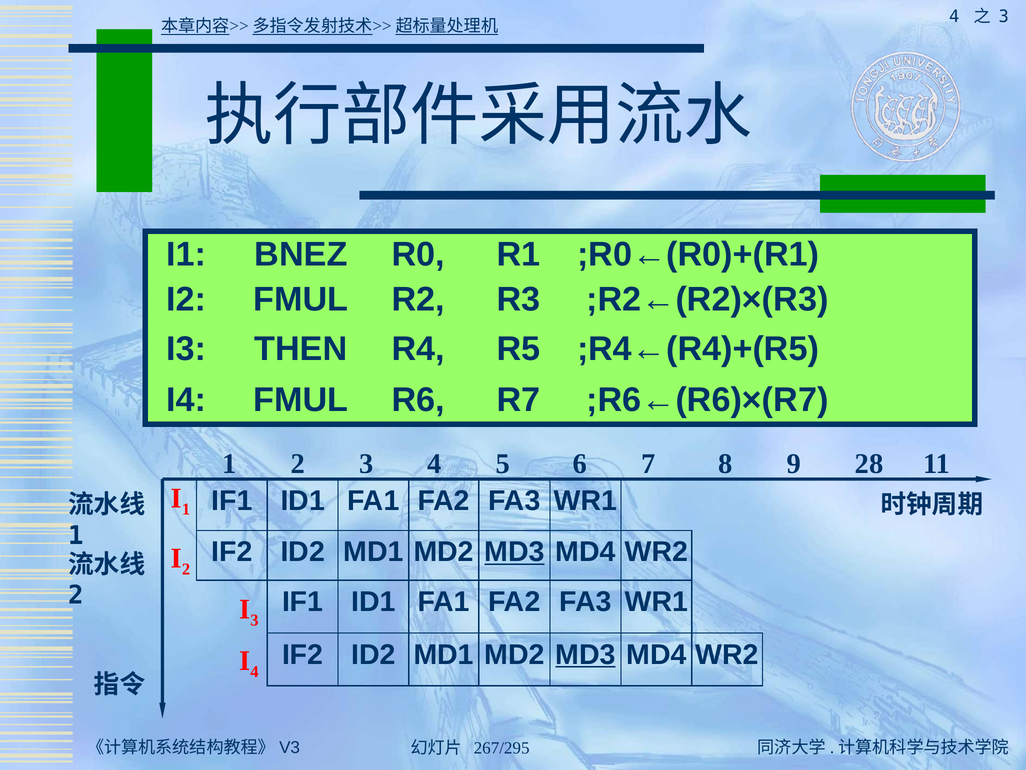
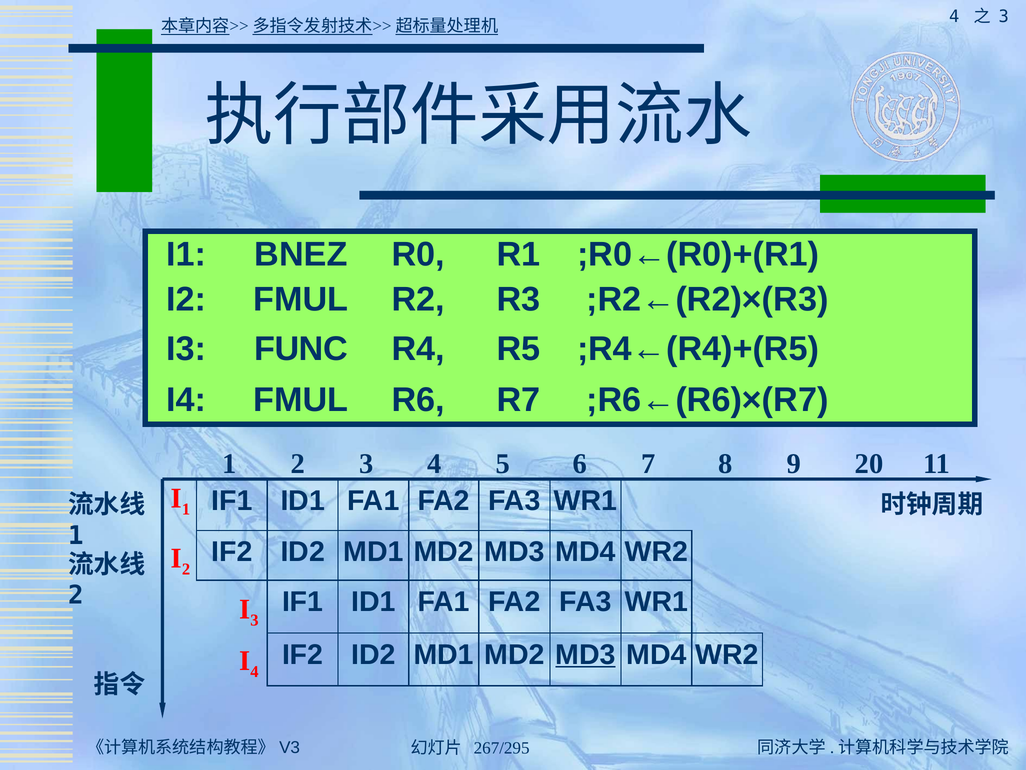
THEN: THEN -> FUNC
28: 28 -> 20
MD3 at (514, 552) underline: present -> none
